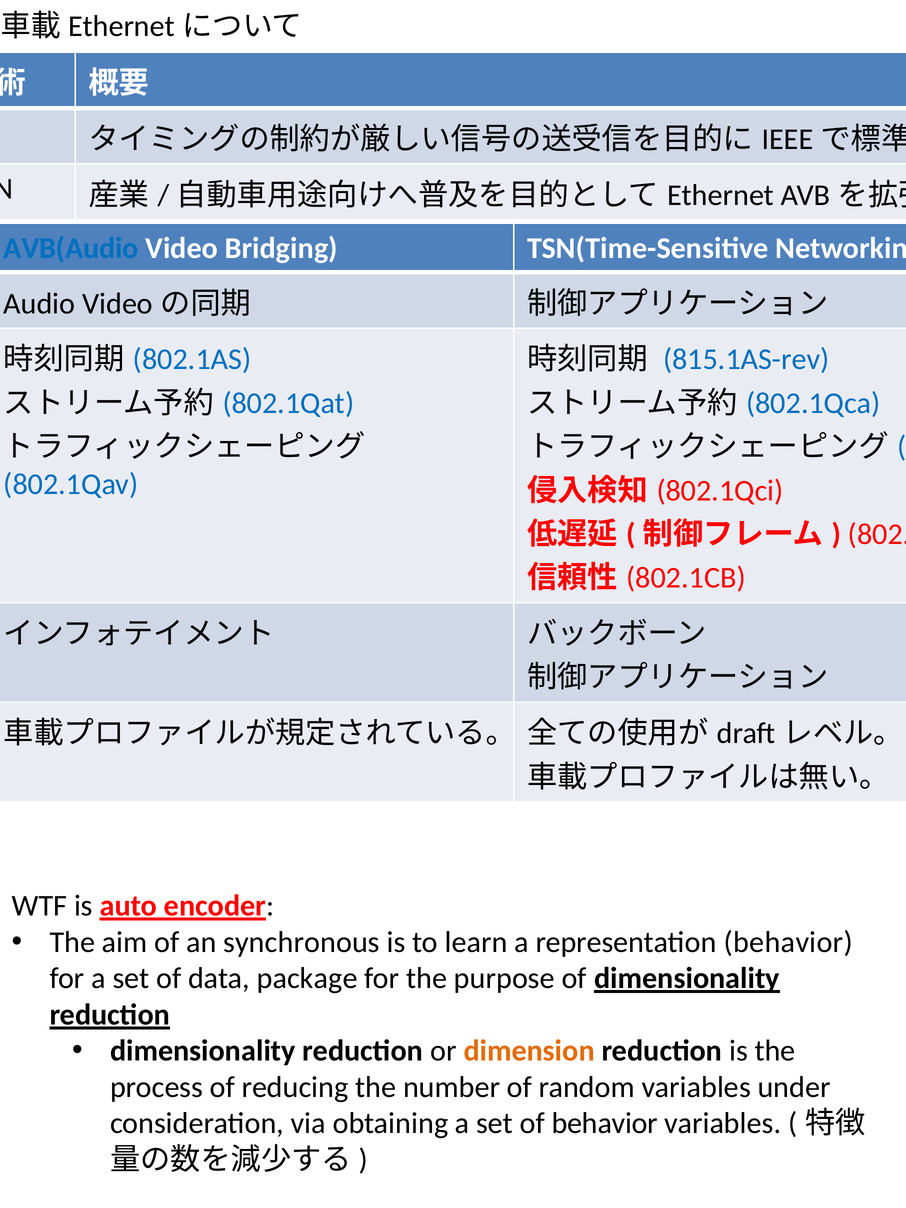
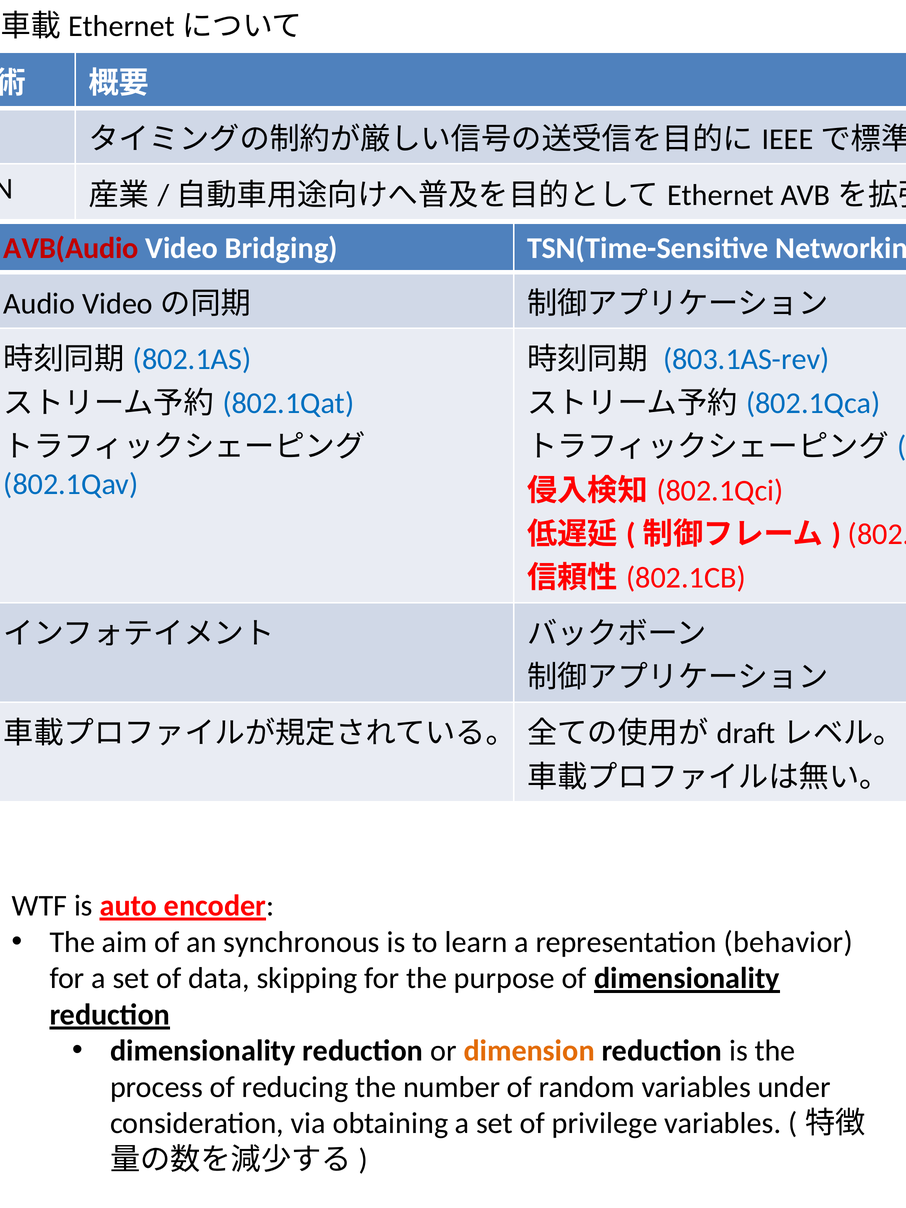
AVB(Audio colour: blue -> red
815.1AS-rev: 815.1AS-rev -> 803.1AS-rev
package: package -> skipping
of behavior: behavior -> privilege
